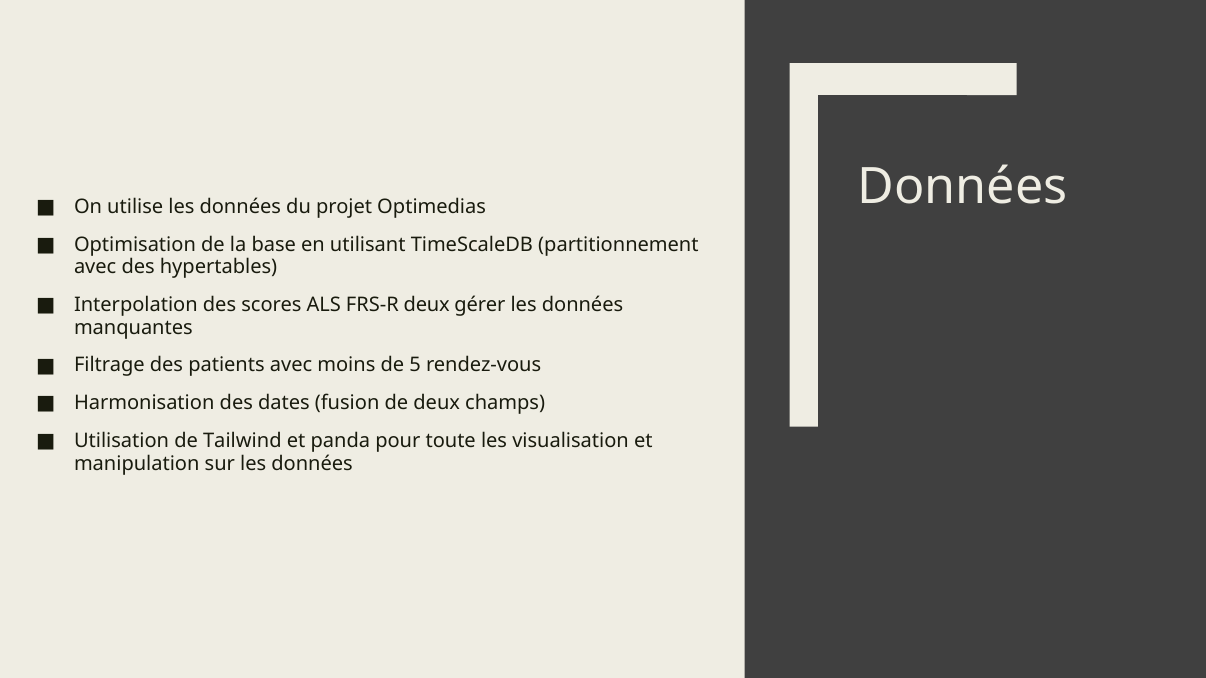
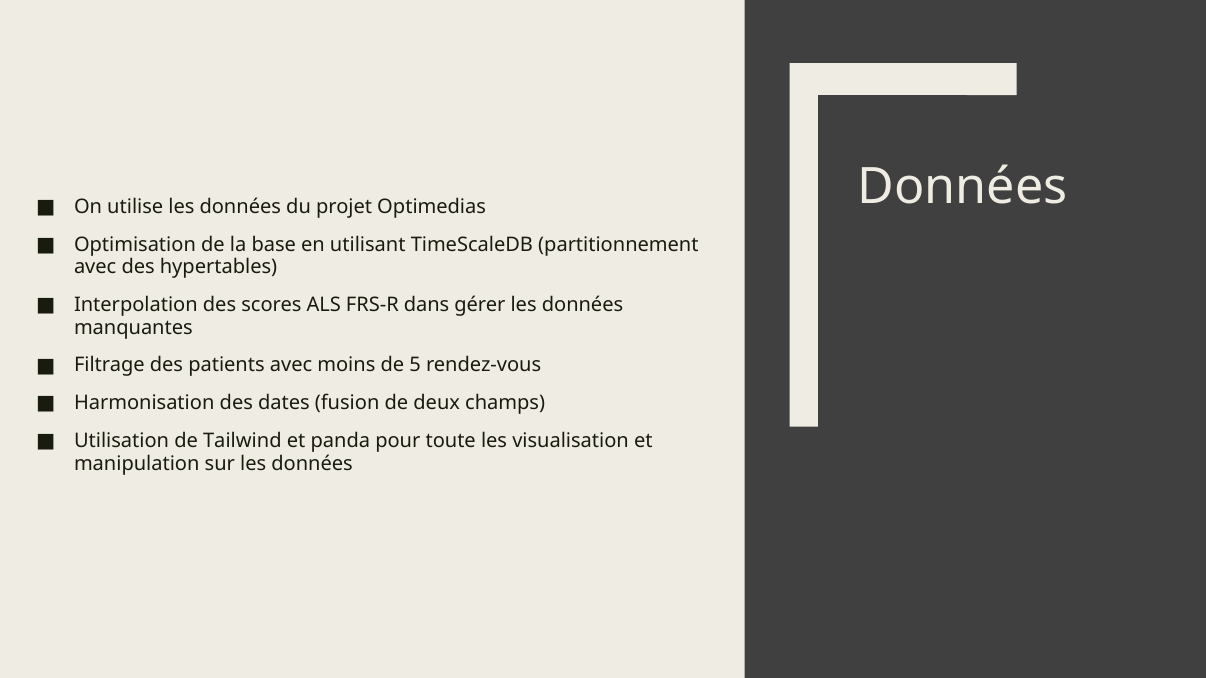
FRS-R deux: deux -> dans
